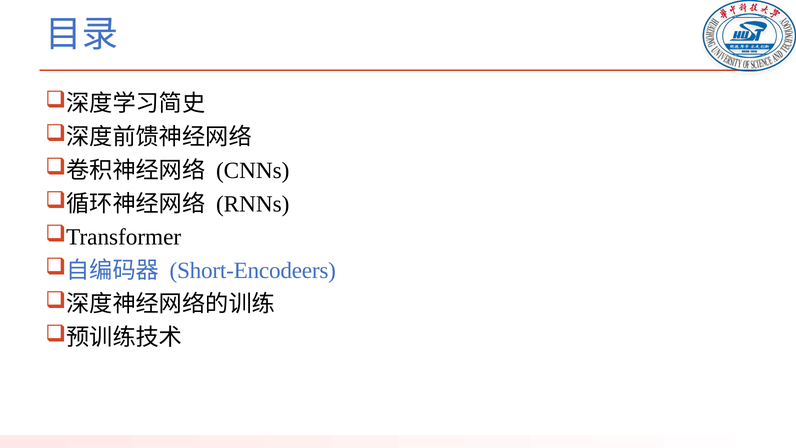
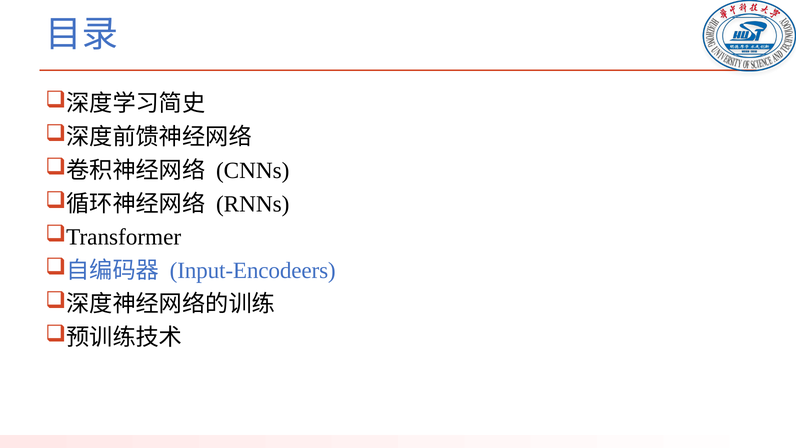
Short-Encodeers: Short-Encodeers -> Input-Encodeers
